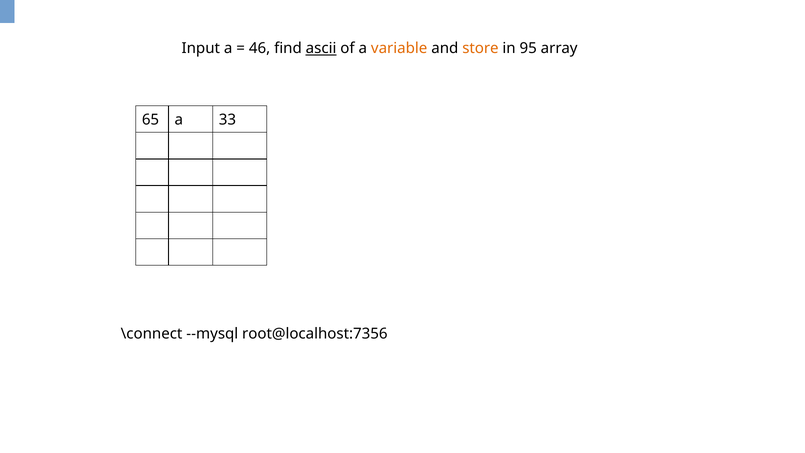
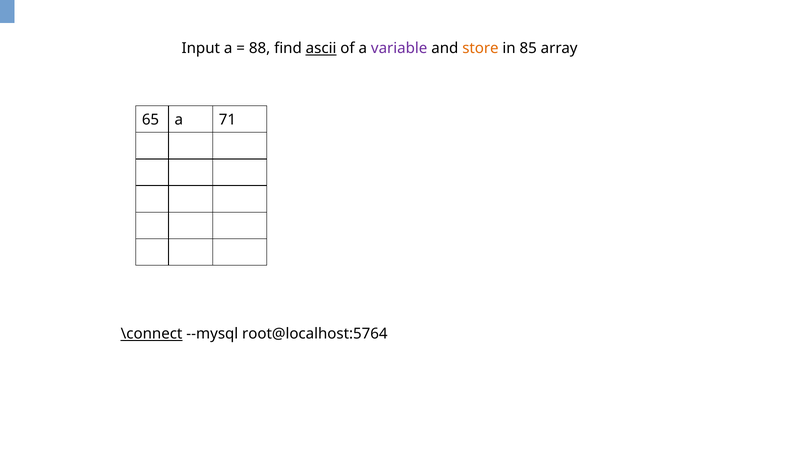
46: 46 -> 88
variable colour: orange -> purple
95: 95 -> 85
33: 33 -> 71
\connect underline: none -> present
root@localhost:7356: root@localhost:7356 -> root@localhost:5764
